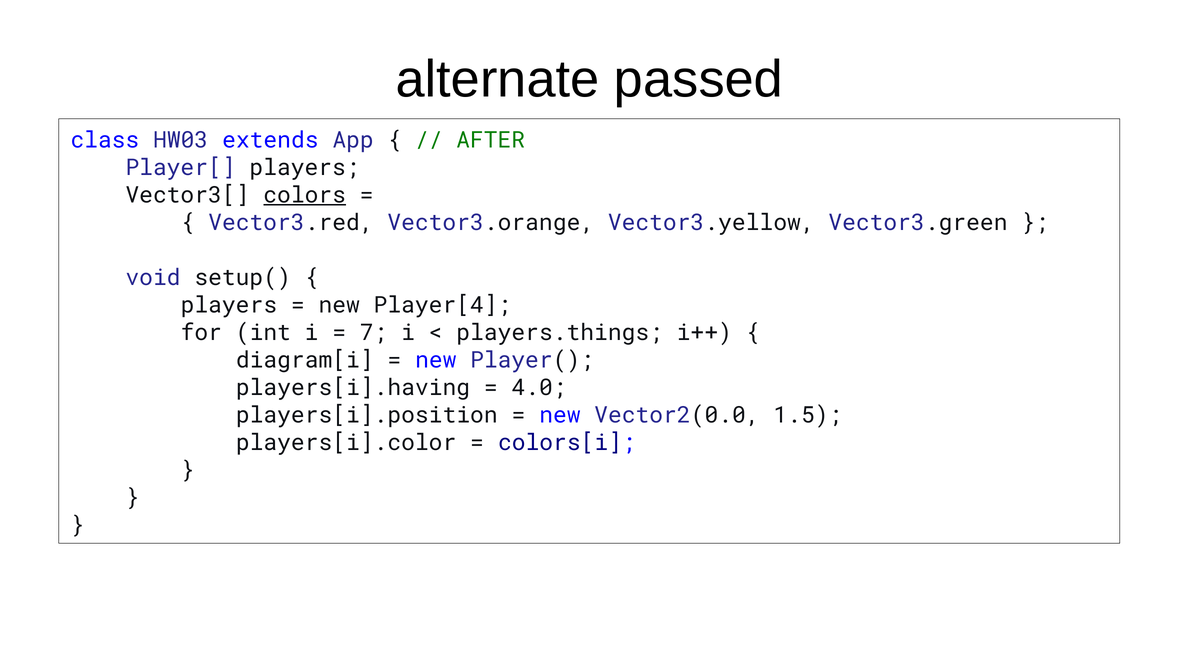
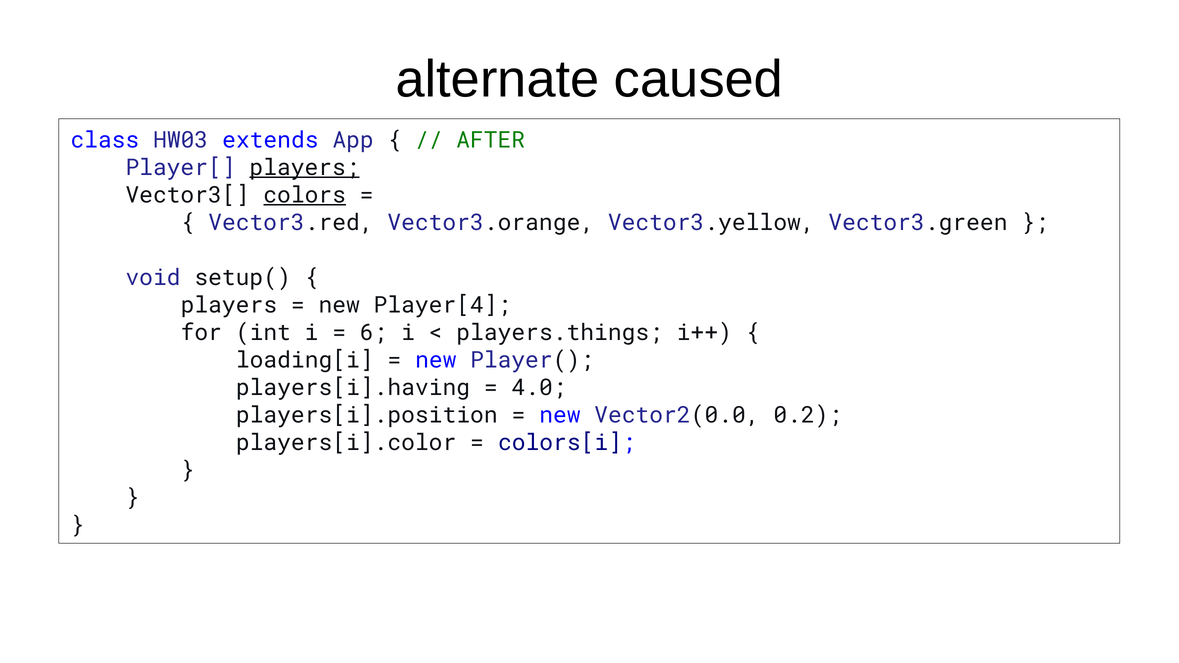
passed: passed -> caused
players at (305, 168) underline: none -> present
7: 7 -> 6
diagram[i: diagram[i -> loading[i
1.5: 1.5 -> 0.2
